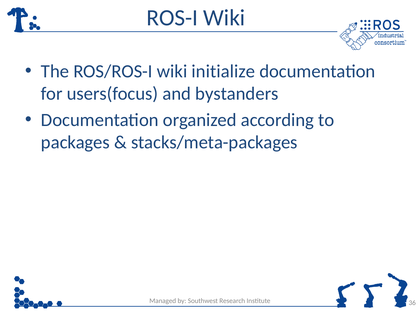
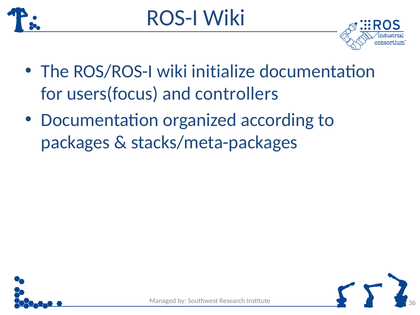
bystanders: bystanders -> controllers
